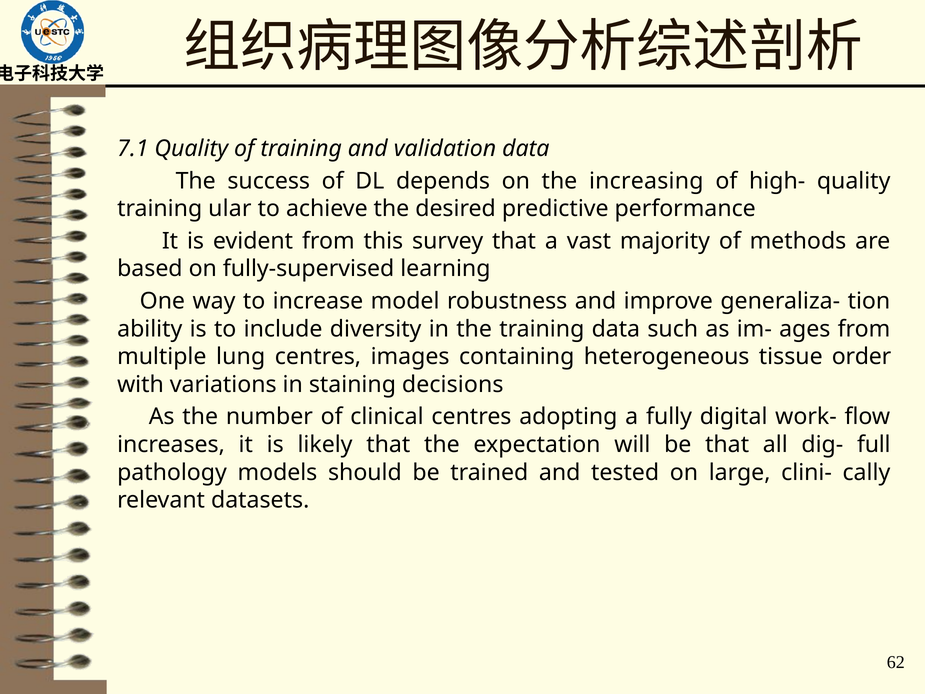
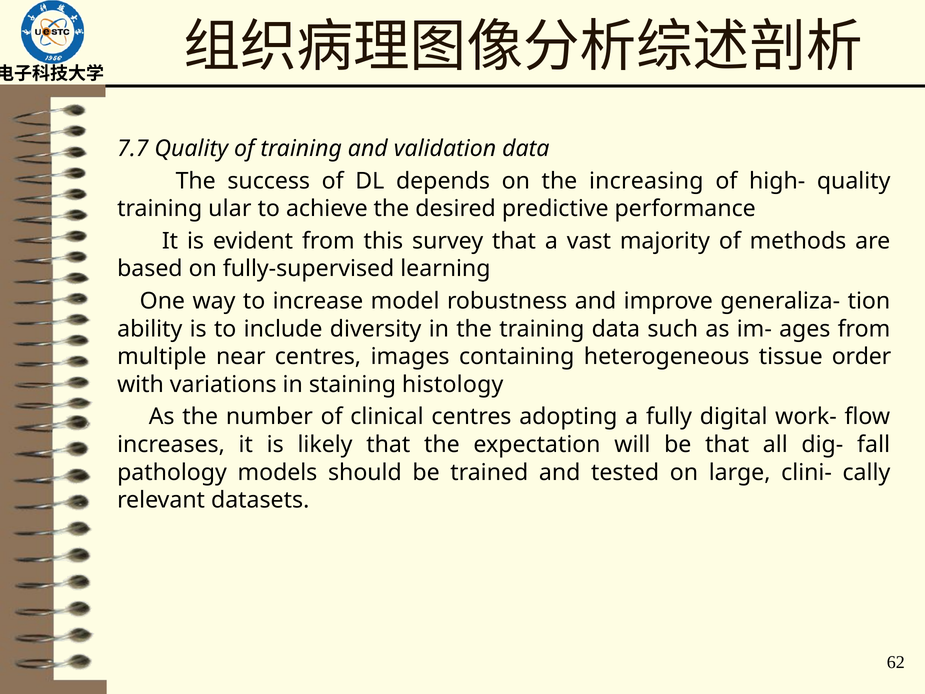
7.1: 7.1 -> 7.7
lung: lung -> near
decisions: decisions -> histology
full: full -> fall
